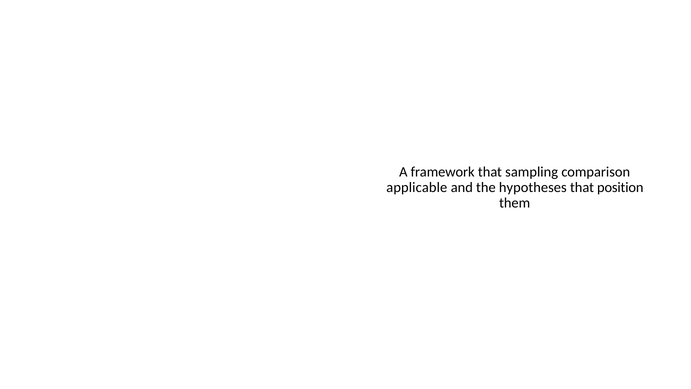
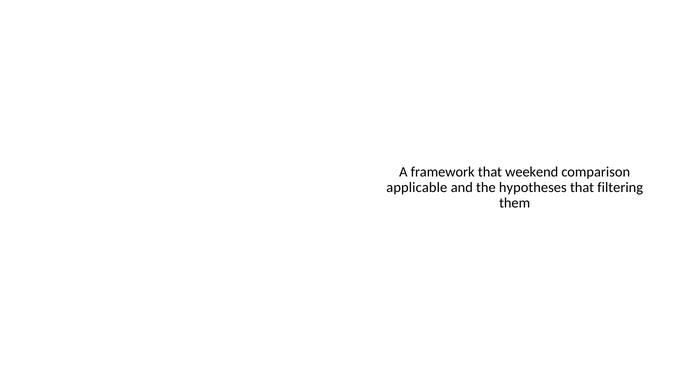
sampling: sampling -> weekend
position: position -> filtering
